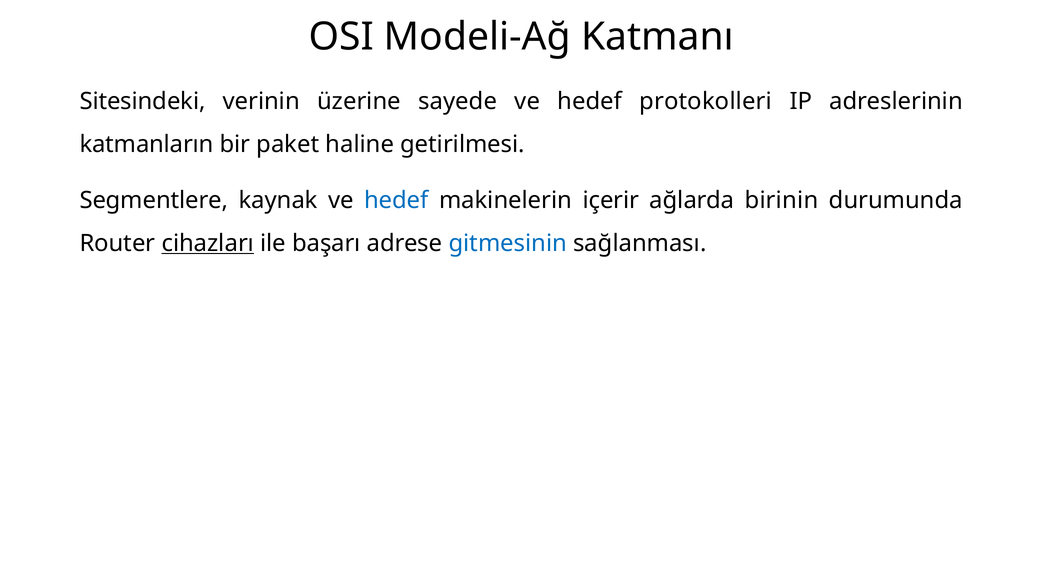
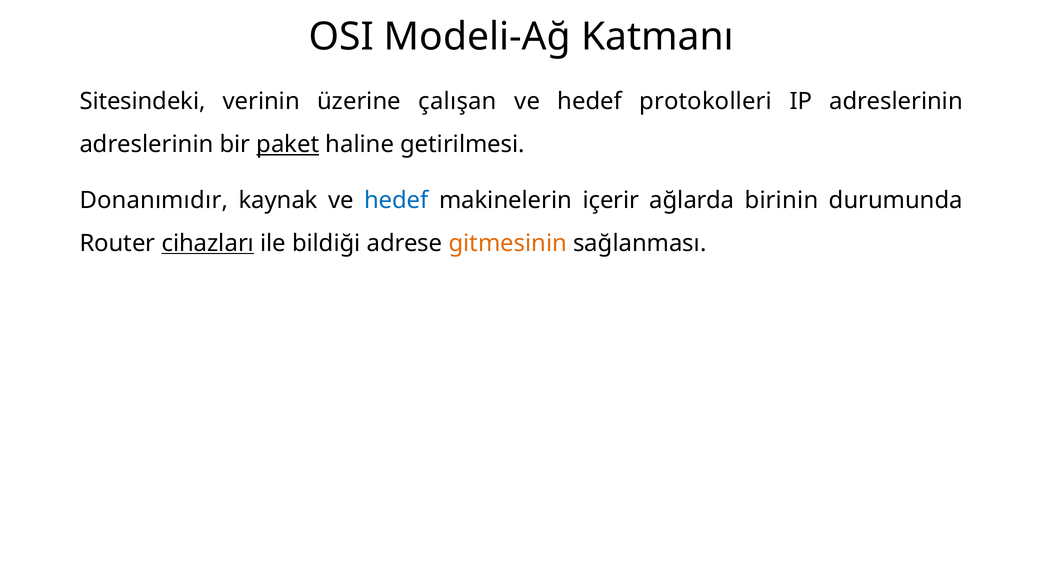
sayede: sayede -> çalışan
katmanların at (147, 145): katmanların -> adreslerinin
paket underline: none -> present
Segmentlere: Segmentlere -> Donanımıdır
başarı: başarı -> bildiği
gitmesinin colour: blue -> orange
